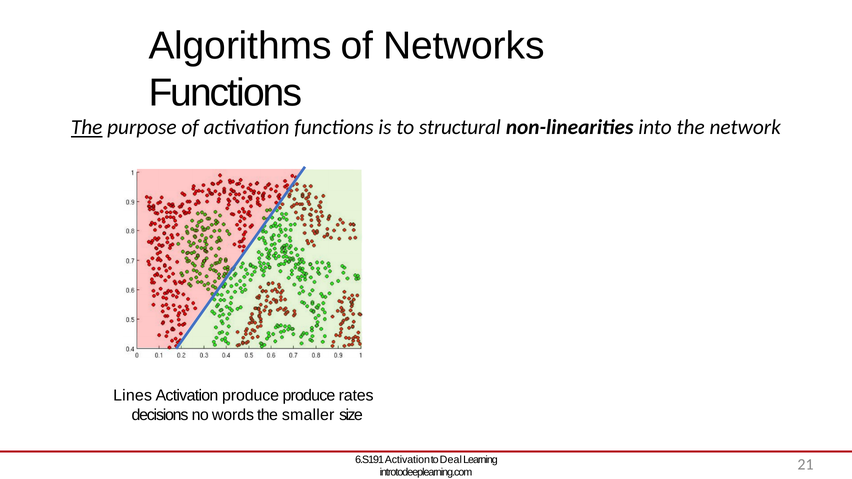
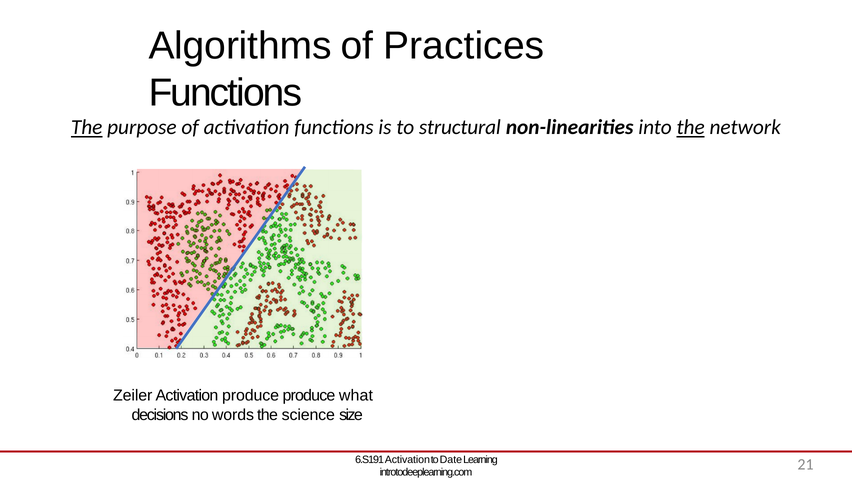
Networks: Networks -> Practices
the at (691, 128) underline: none -> present
Lines: Lines -> Zeiler
rates: rates -> what
smaller: smaller -> science
Deal: Deal -> Date
